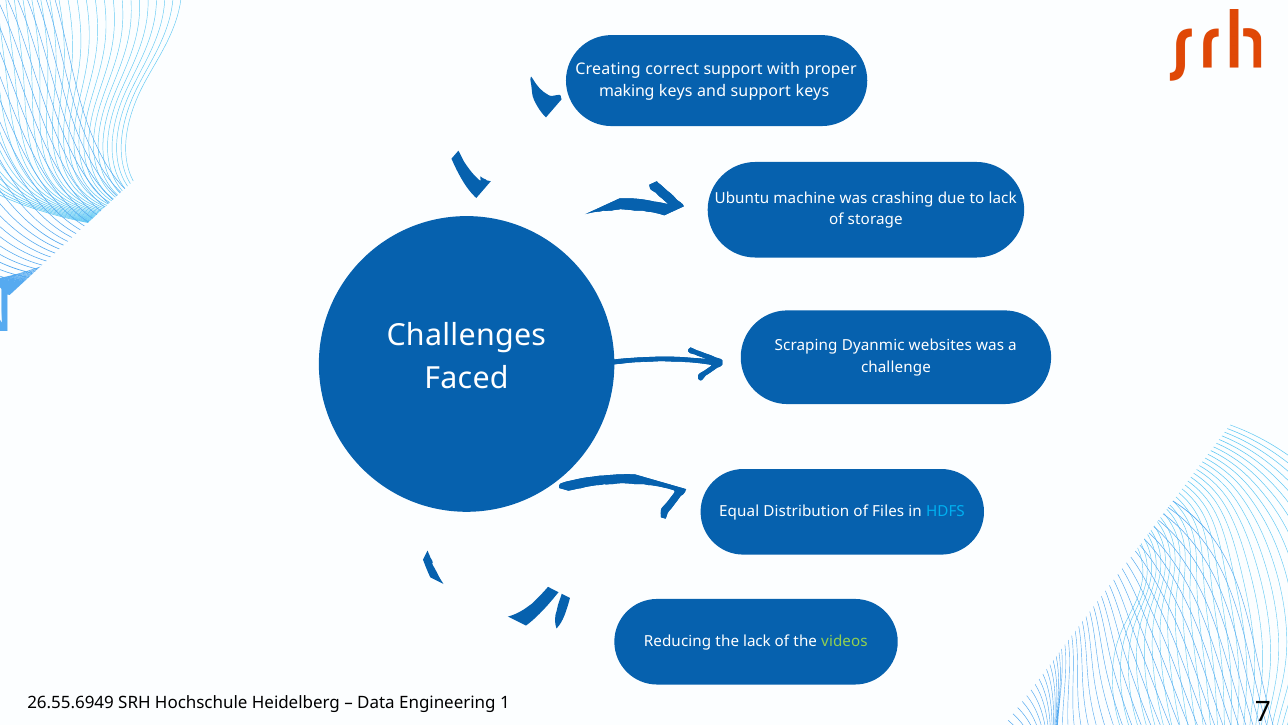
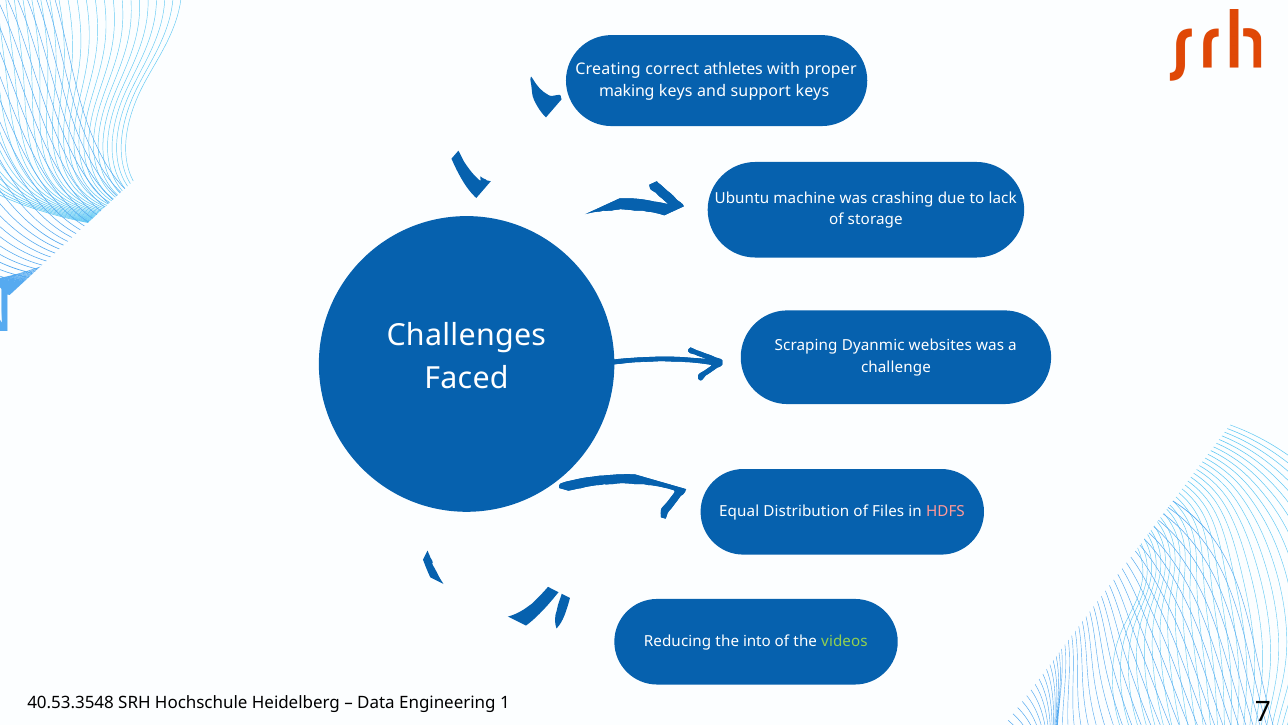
correct support: support -> athletes
HDFS colour: light blue -> pink
the lack: lack -> into
26.55.6949: 26.55.6949 -> 40.53.3548
